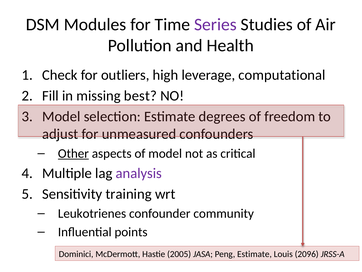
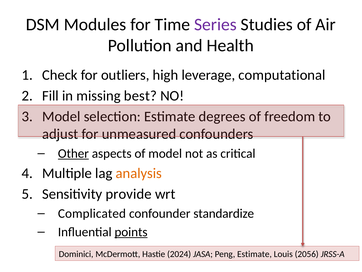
analysis colour: purple -> orange
training: training -> provide
Leukotrienes: Leukotrienes -> Complicated
community: community -> standardize
points underline: none -> present
2005: 2005 -> 2024
2096: 2096 -> 2056
